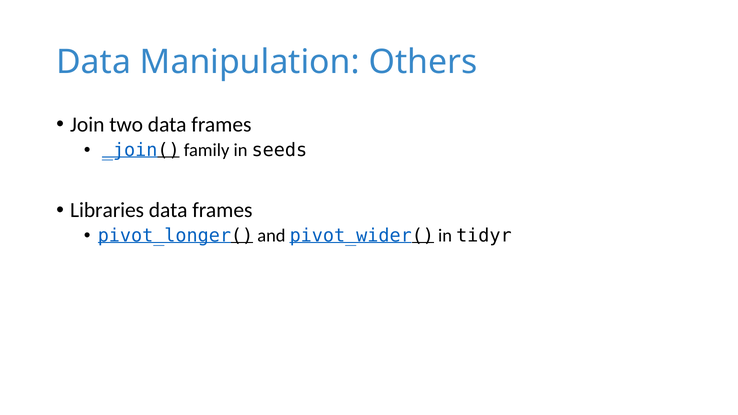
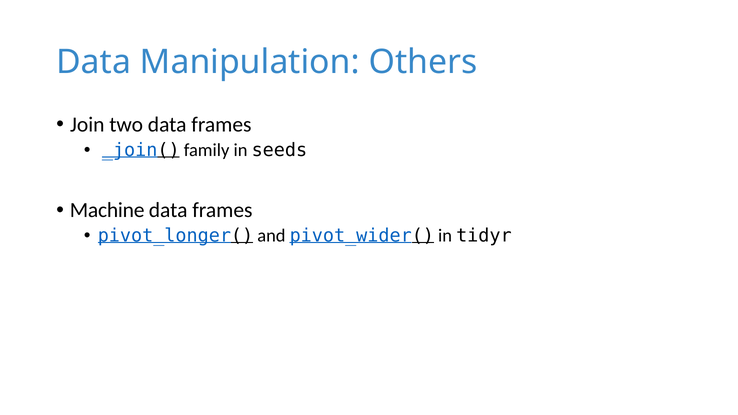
Libraries: Libraries -> Machine
